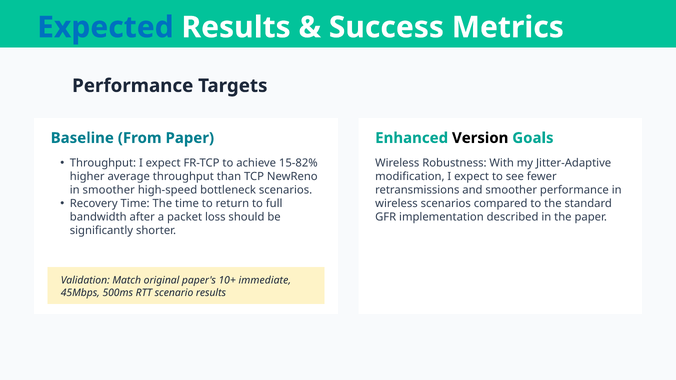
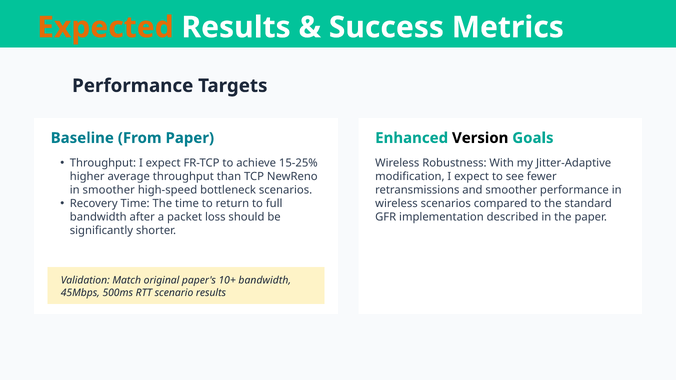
Expected colour: blue -> orange
15-82%: 15-82% -> 15-25%
10+ immediate: immediate -> bandwidth
